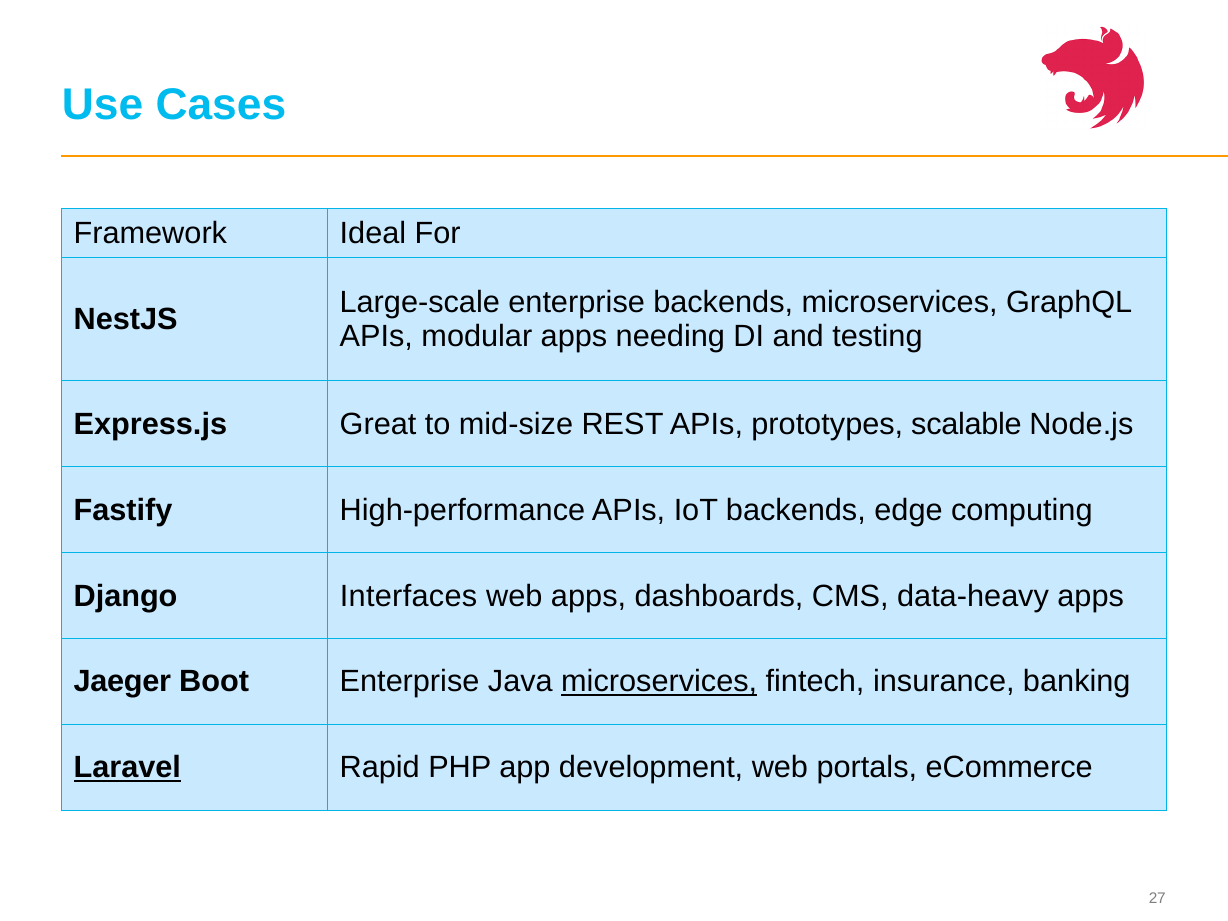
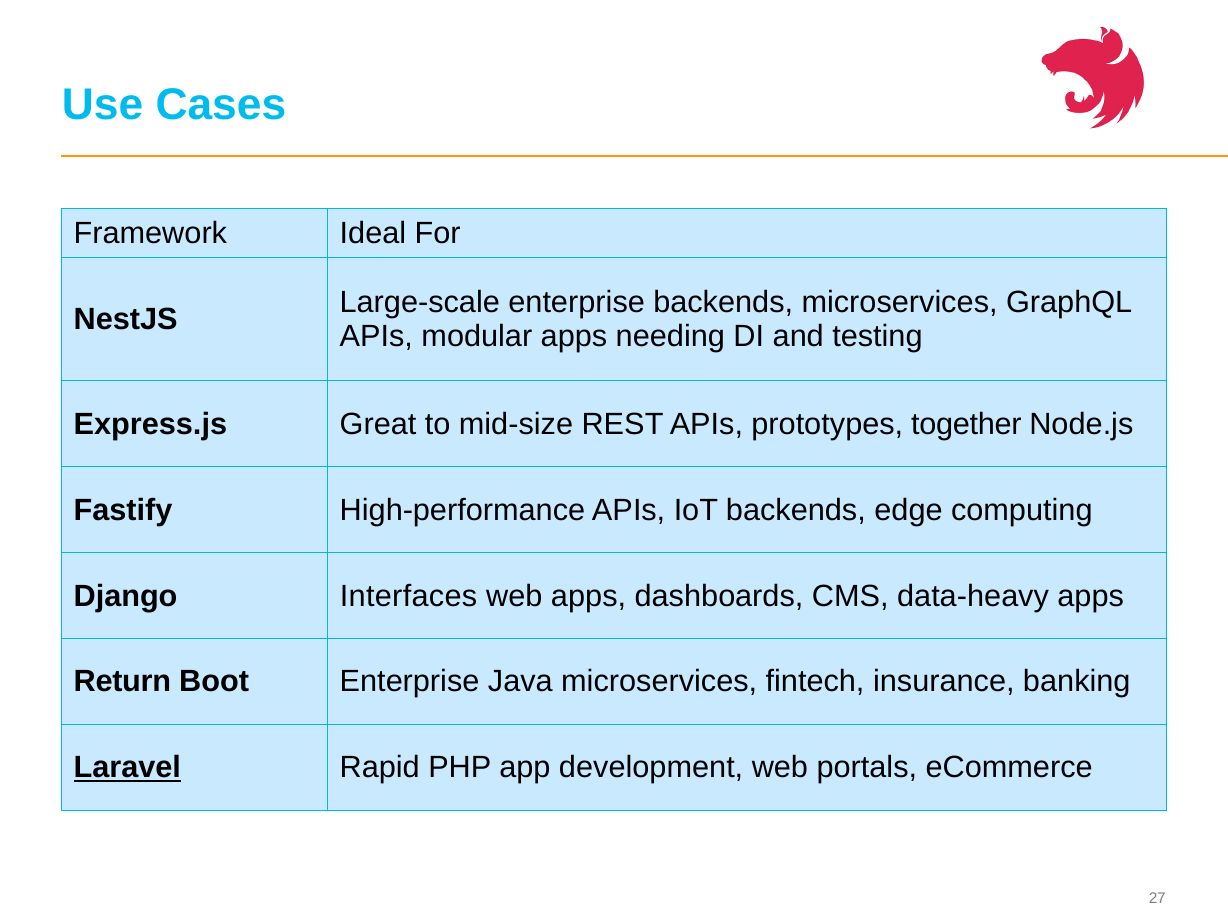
scalable: scalable -> together
Jaeger: Jaeger -> Return
microservices at (659, 682) underline: present -> none
